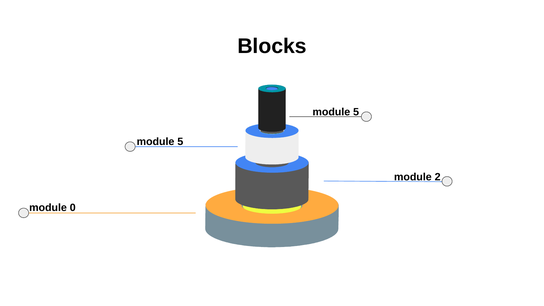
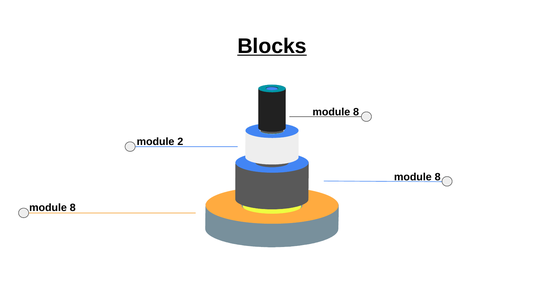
Blocks underline: none -> present
5 at (356, 112): 5 -> 8
5 at (180, 142): 5 -> 2
2 at (438, 177): 2 -> 8
0 at (73, 208): 0 -> 8
